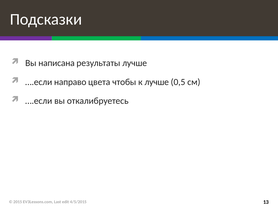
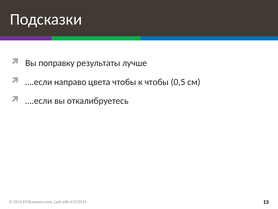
написана: написана -> поправку
к лучше: лучше -> чтобы
